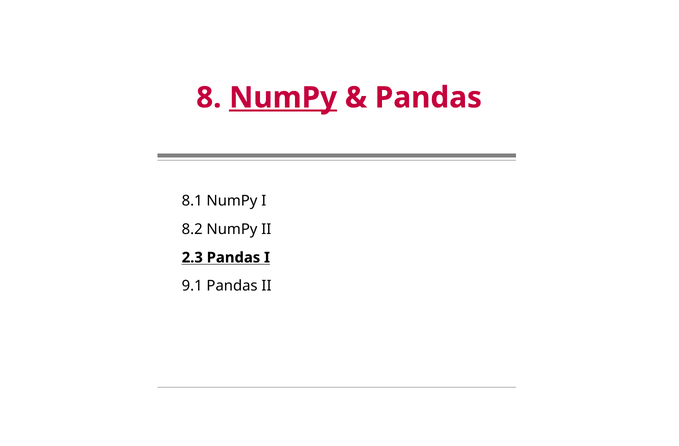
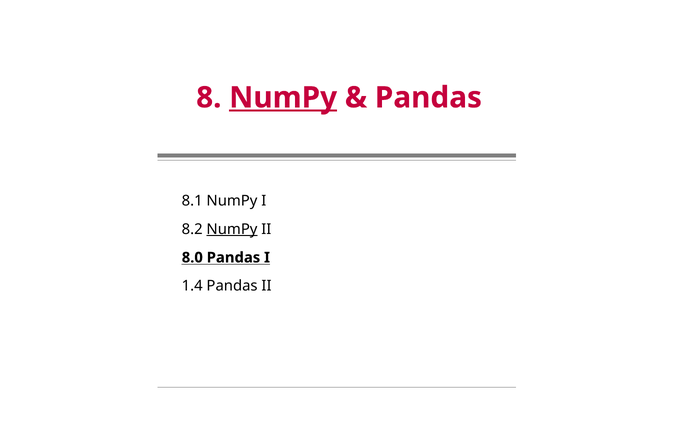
NumPy at (232, 229) underline: none -> present
2.3: 2.3 -> 8.0
9.1: 9.1 -> 1.4
